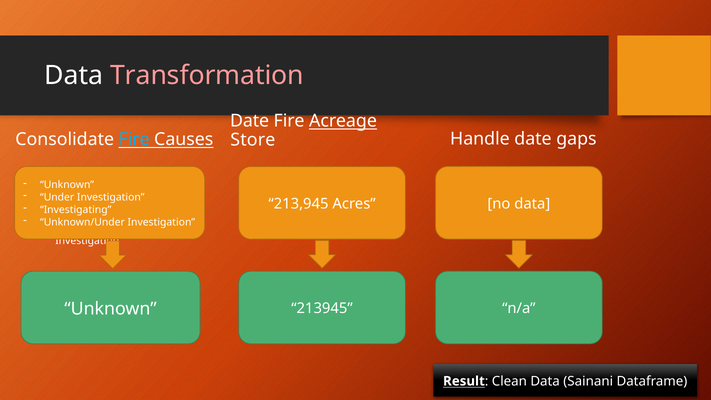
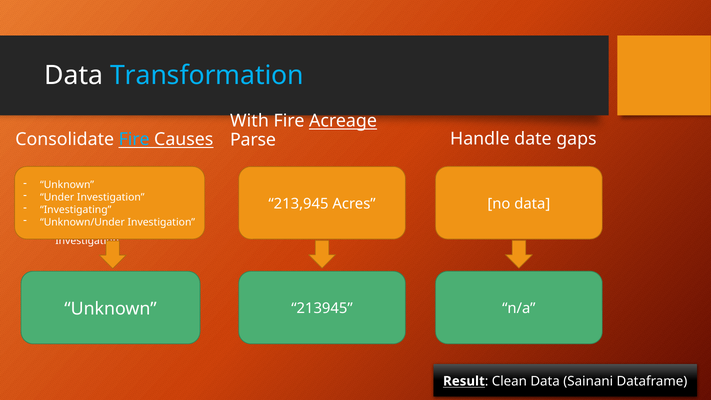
Transformation colour: pink -> light blue
Date at (250, 121): Date -> With
Store: Store -> Parse
